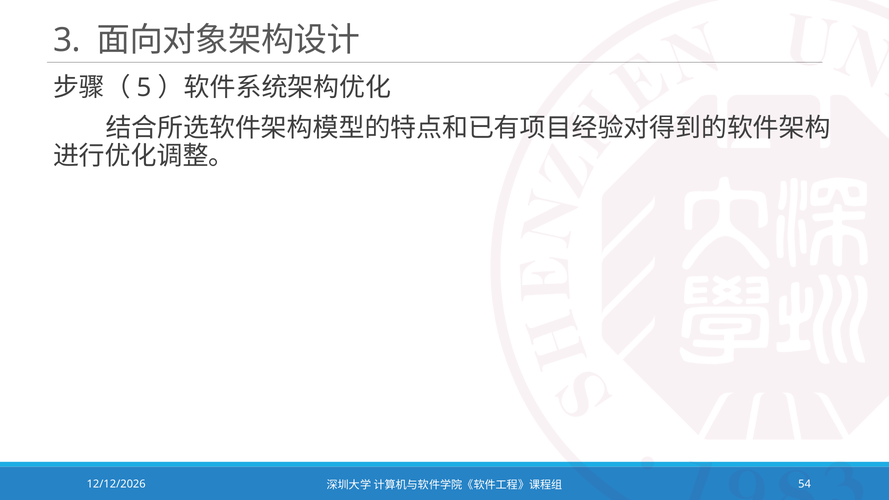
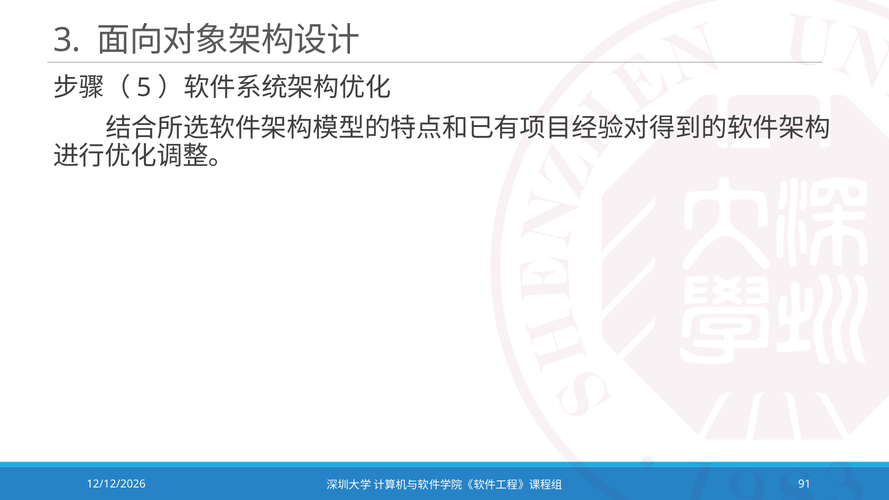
54: 54 -> 91
